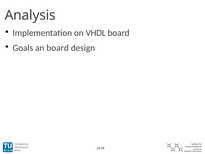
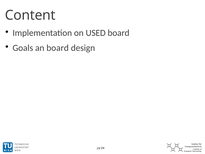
Analysis: Analysis -> Content
VHDL: VHDL -> USED
